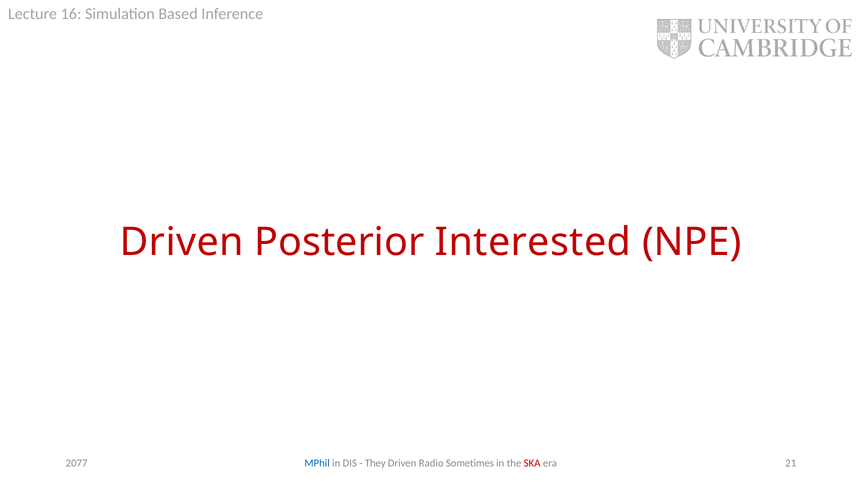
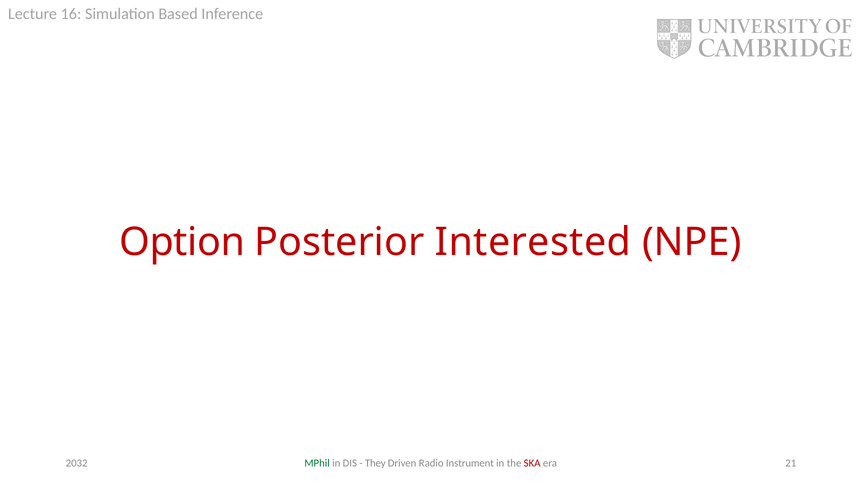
Driven at (182, 242): Driven -> Option
MPhil colour: blue -> green
Sometimes: Sometimes -> Instrument
2077: 2077 -> 2032
